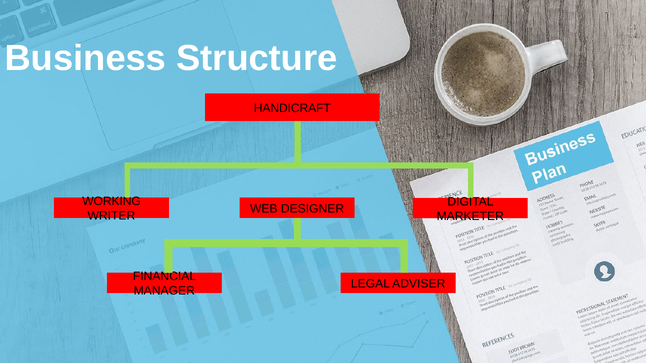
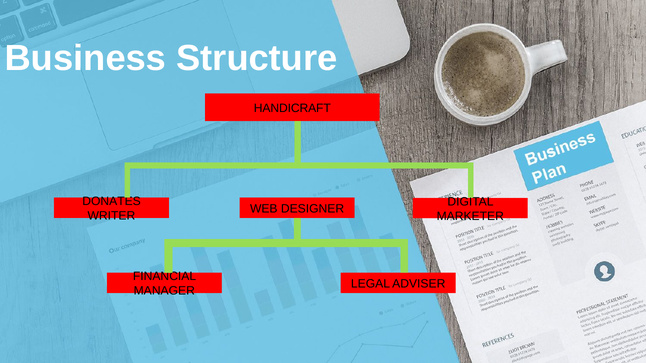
WORKING: WORKING -> DONATES
